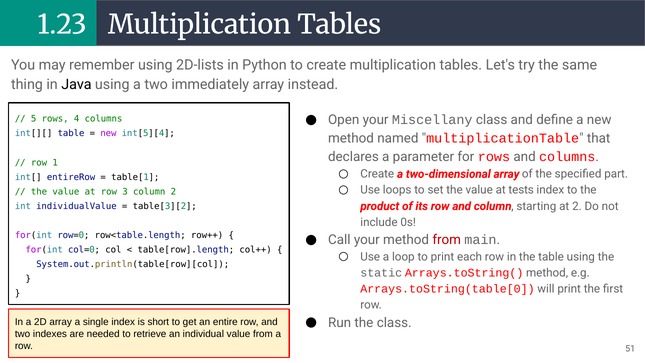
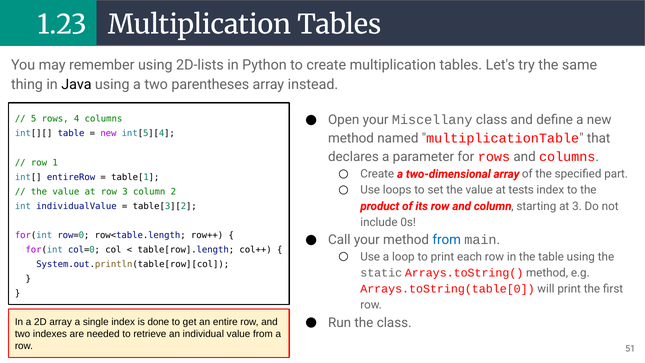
immediately: immediately -> parentheses
at 2: 2 -> 3
from at (447, 240) colour: red -> blue
short: short -> done
